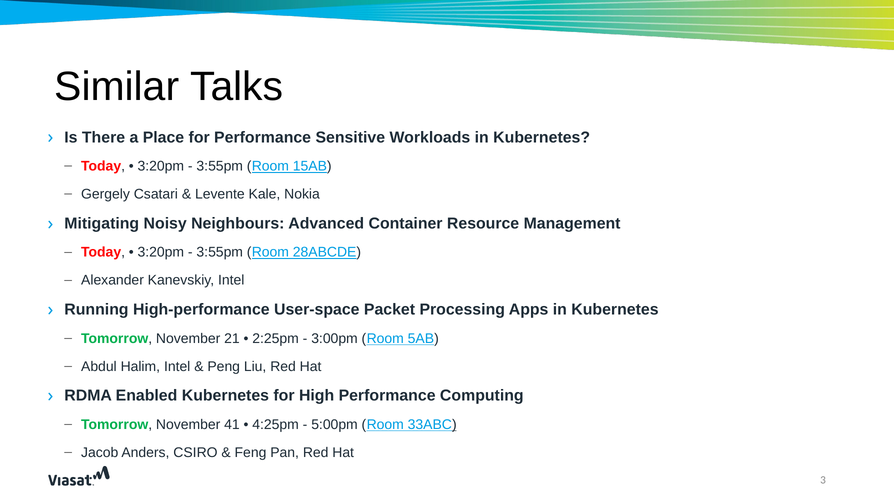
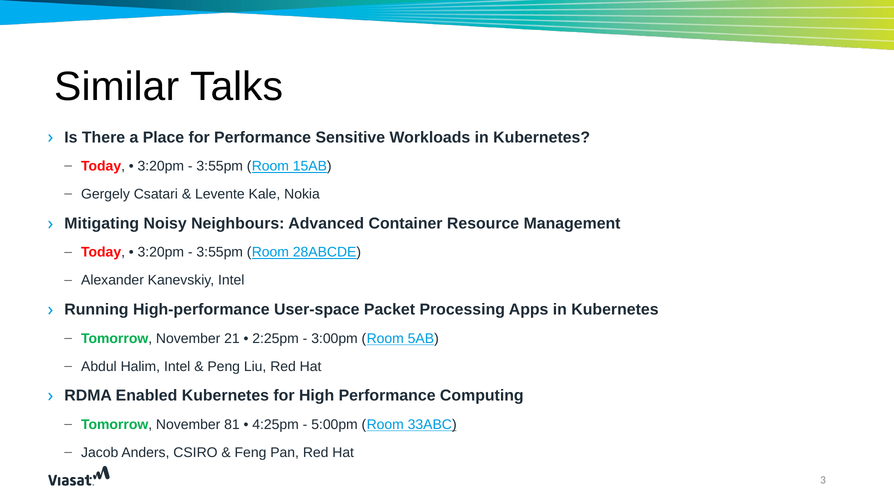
41: 41 -> 81
